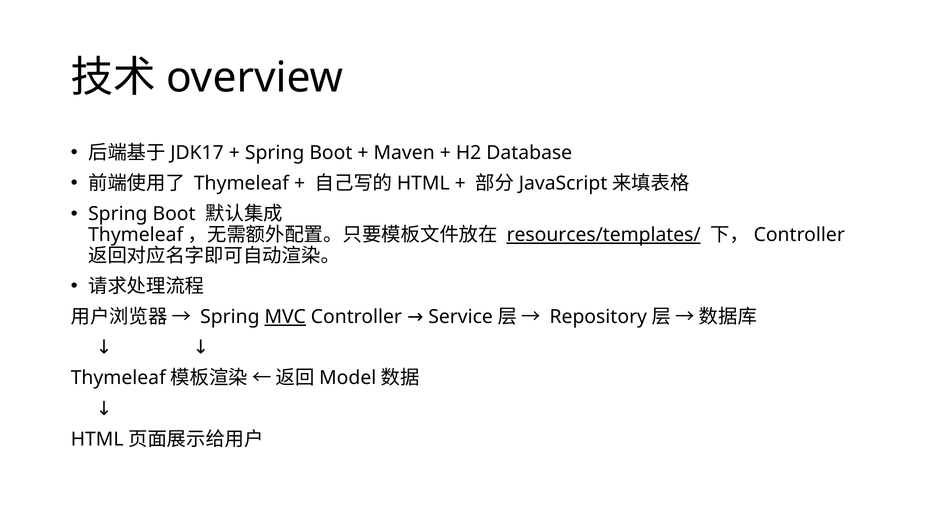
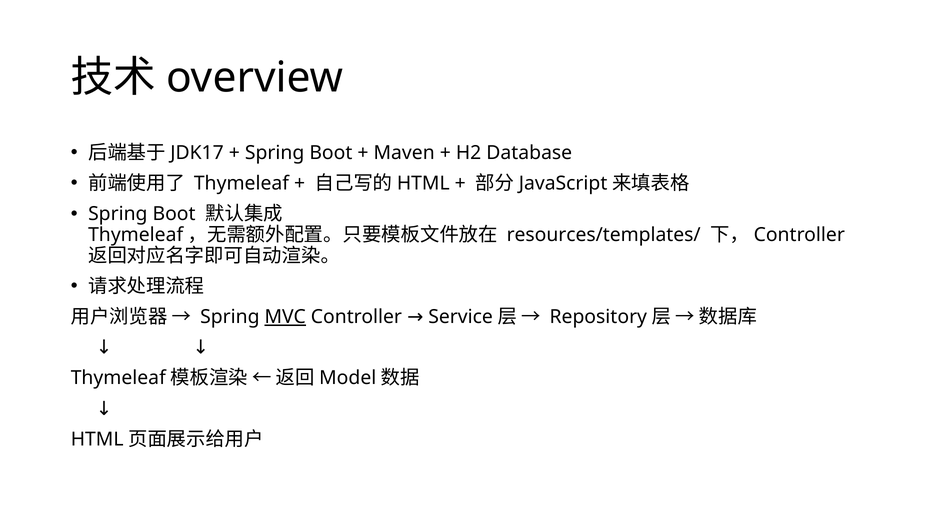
resources/templates/ underline: present -> none
